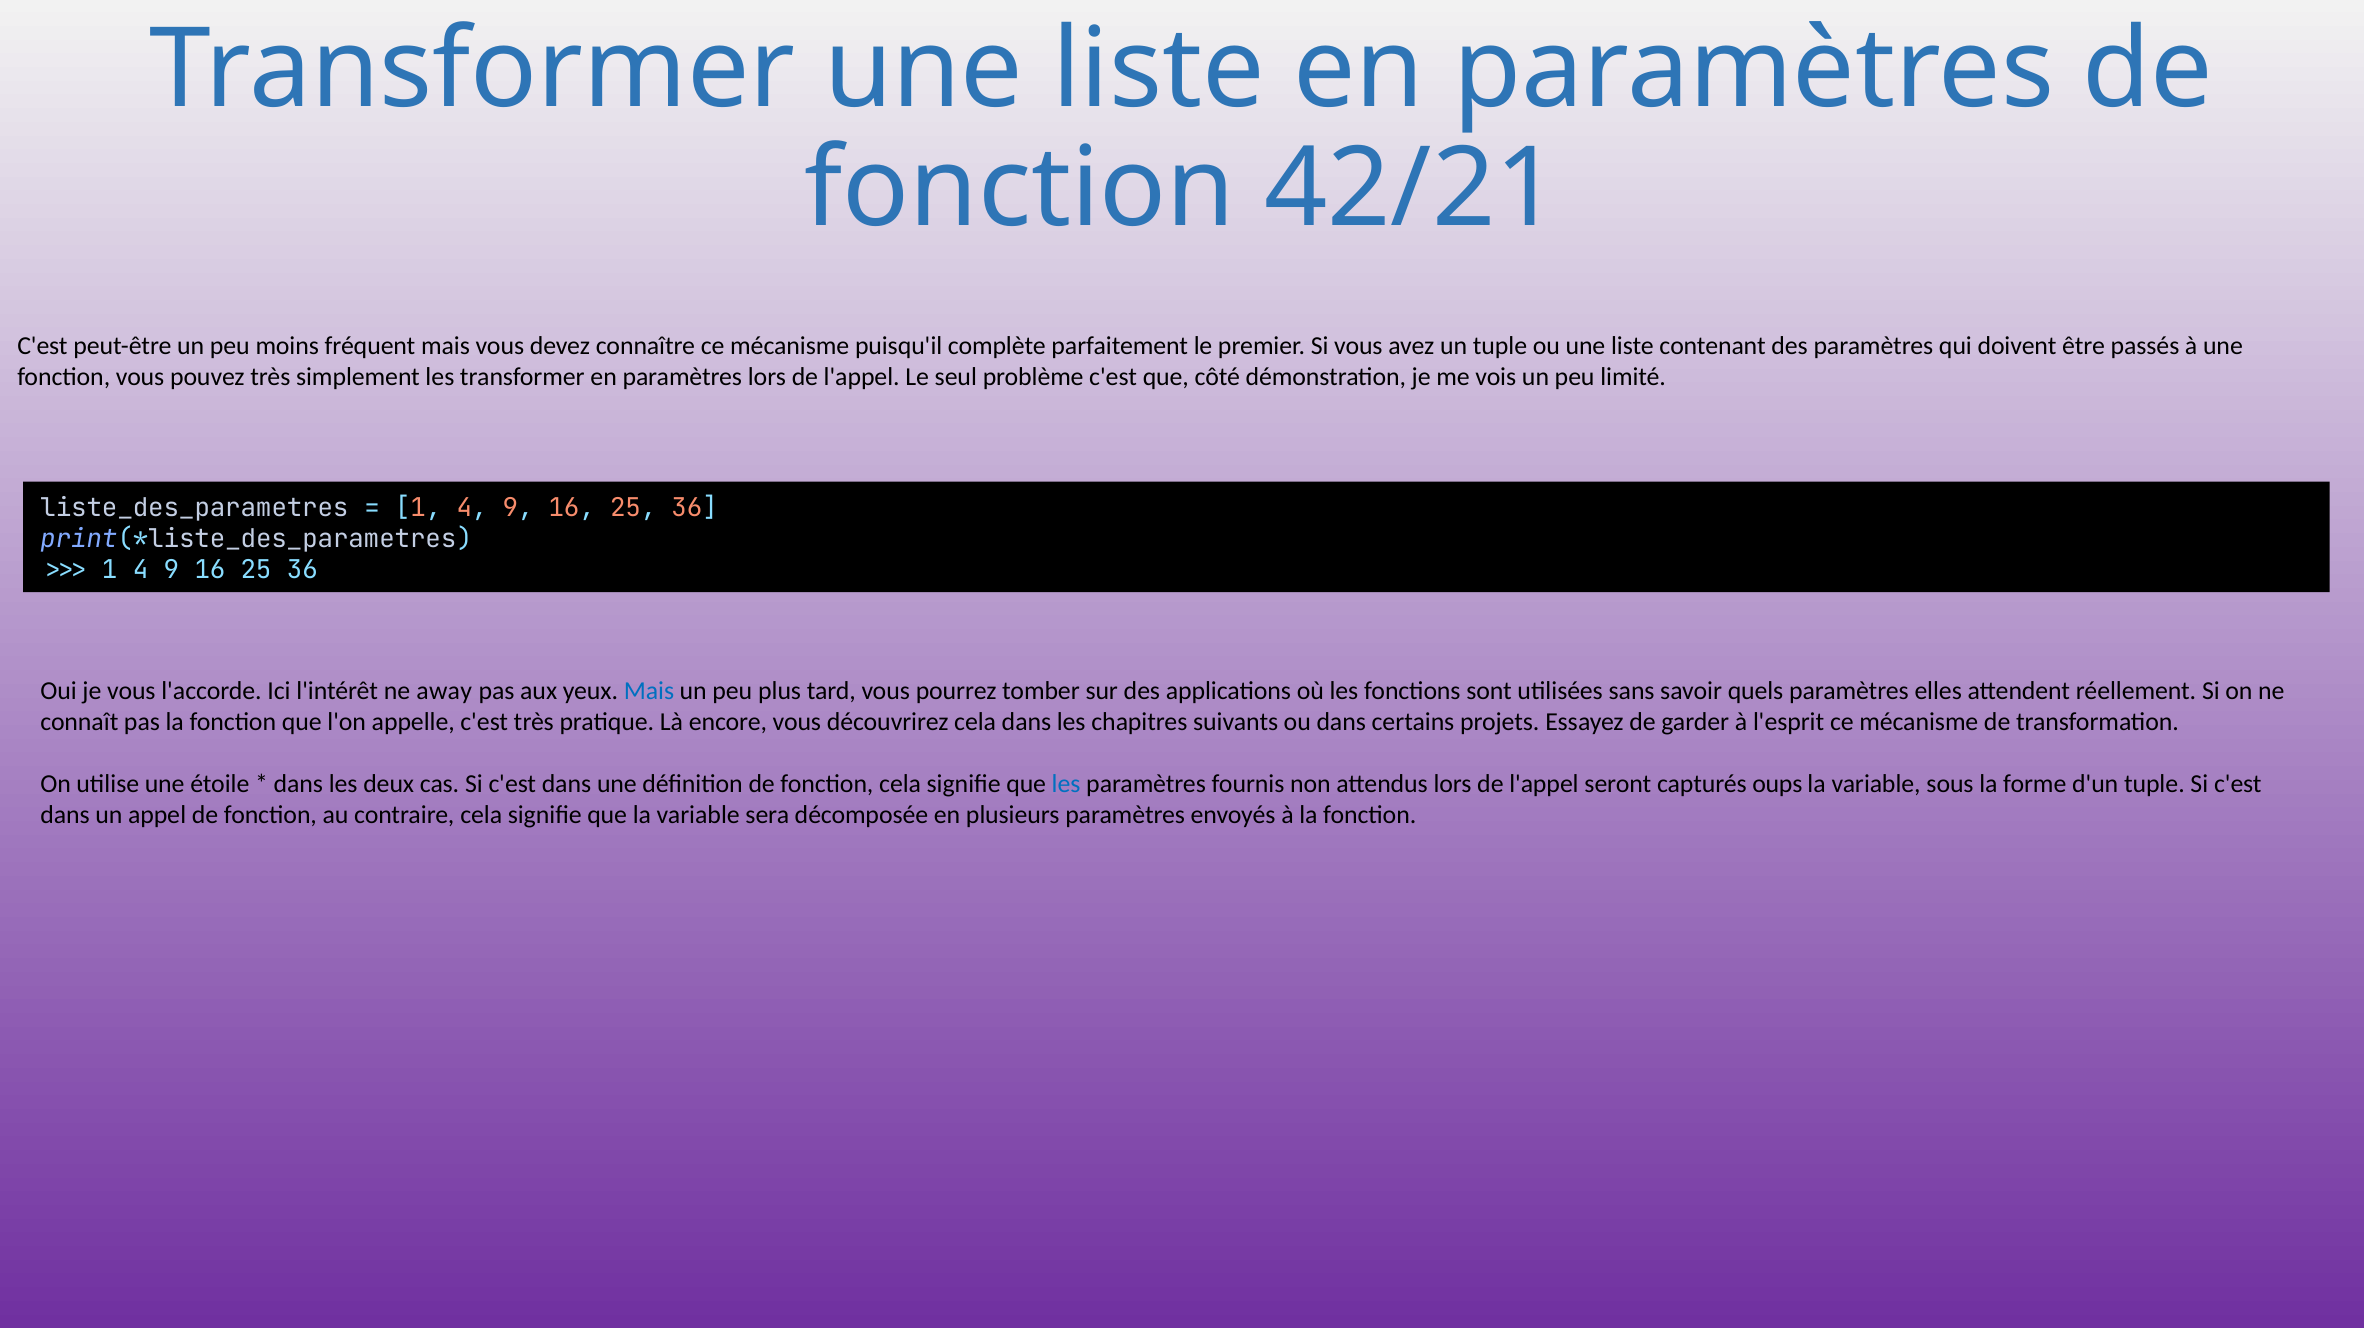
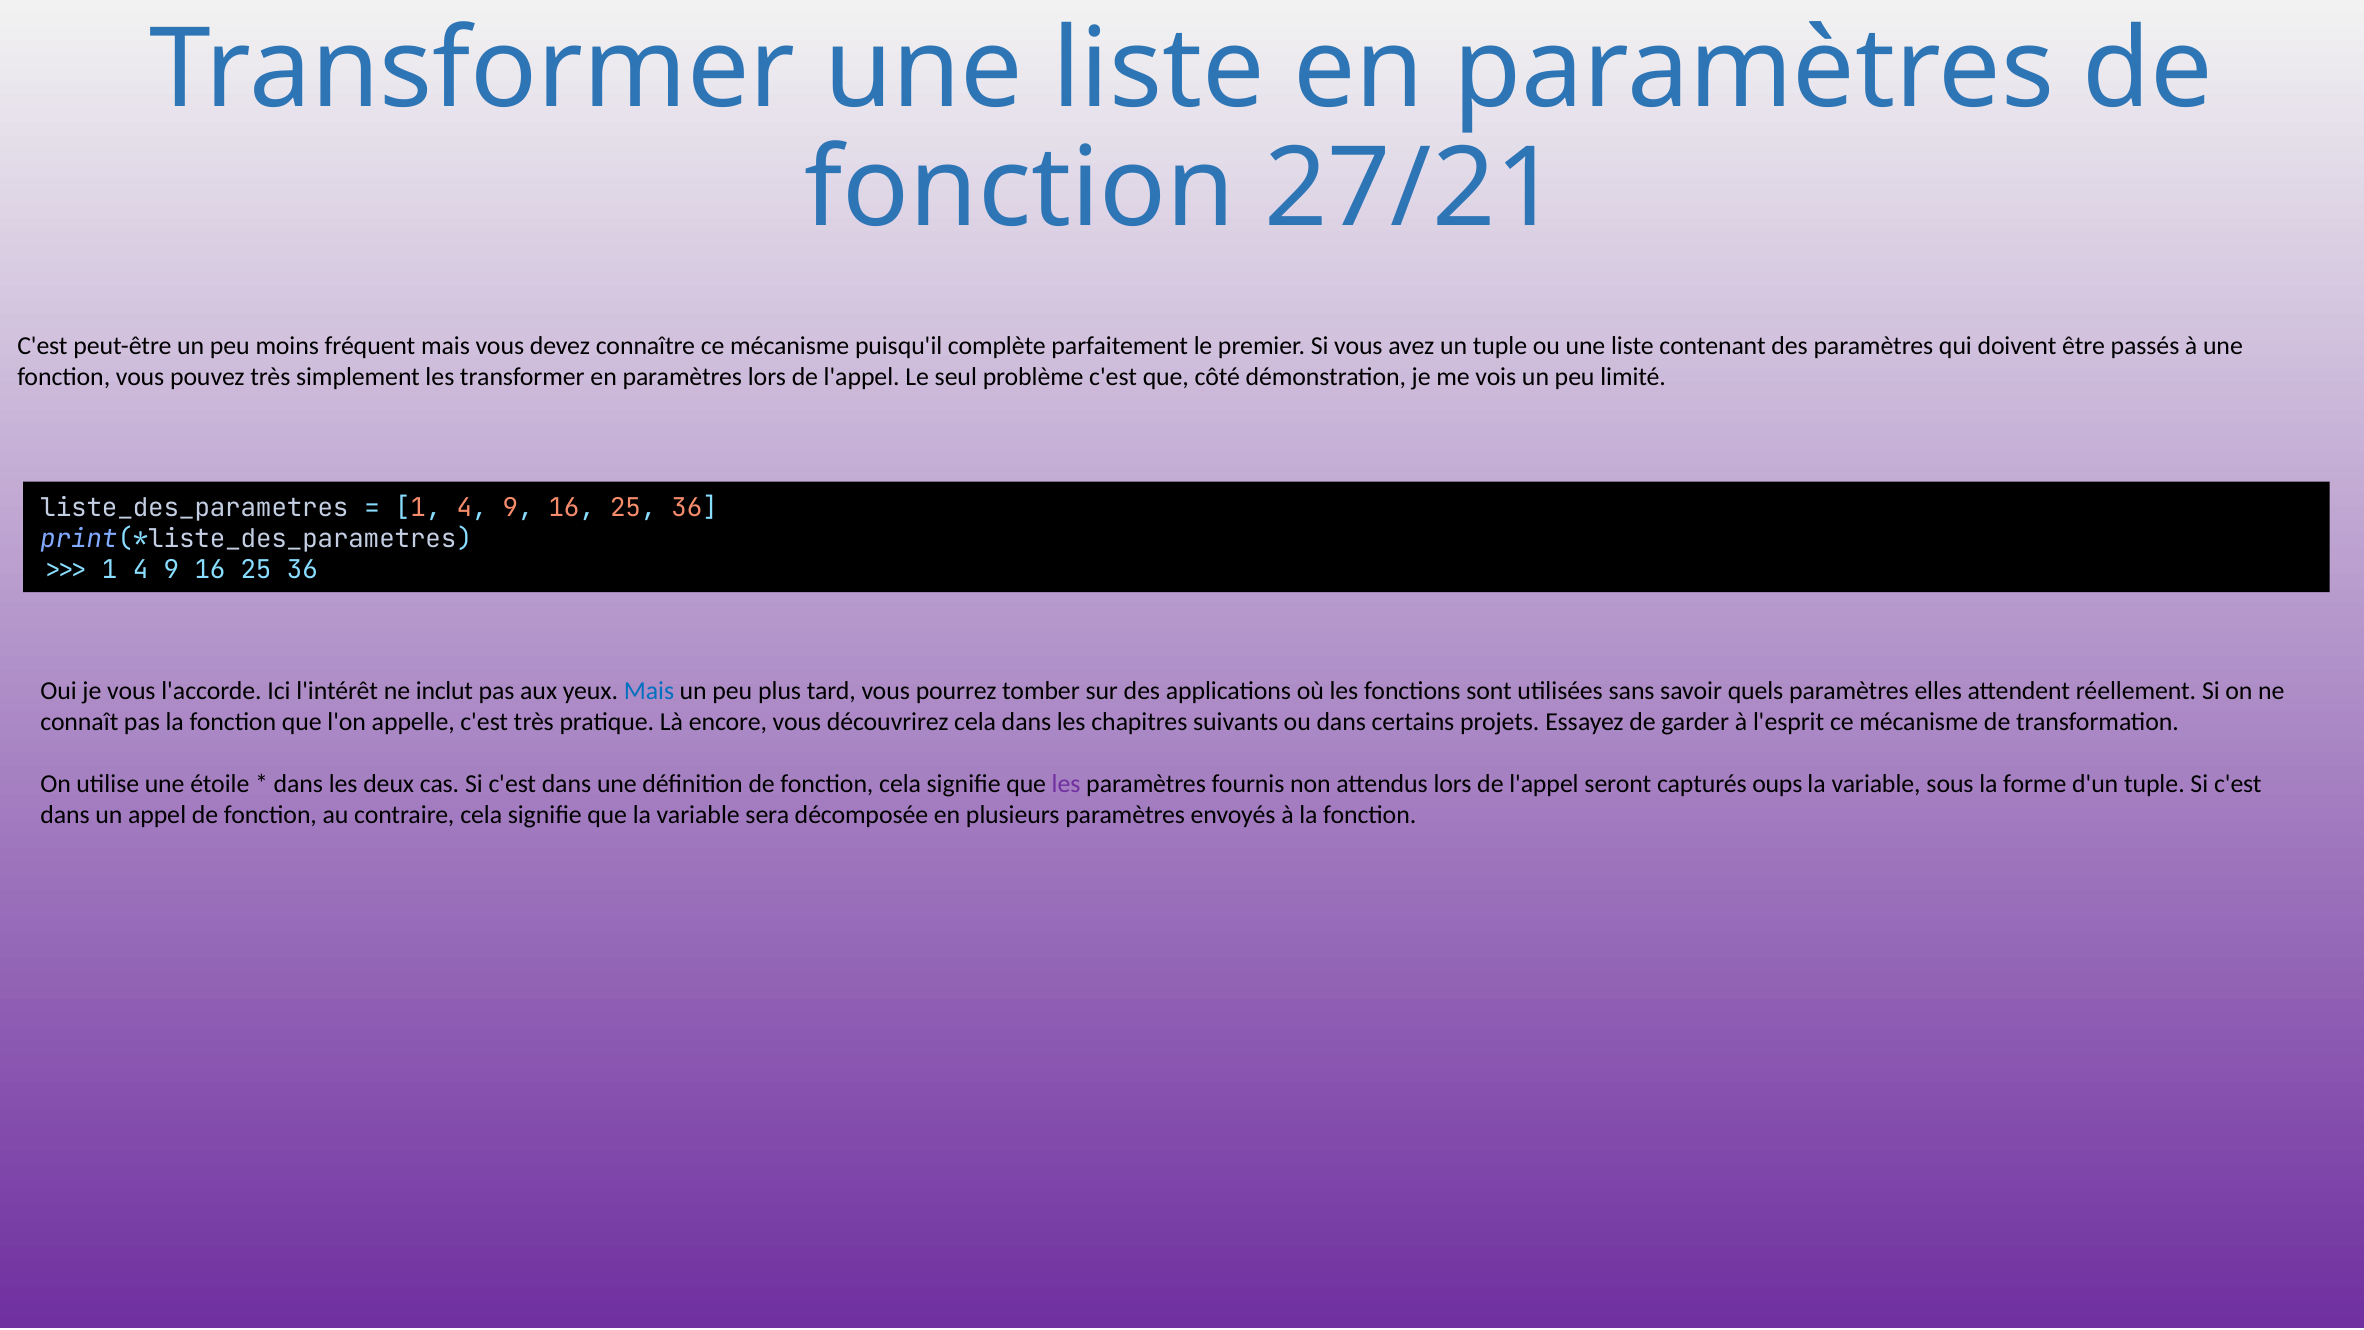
42/21: 42/21 -> 27/21
away: away -> inclut
les at (1066, 784) colour: blue -> purple
